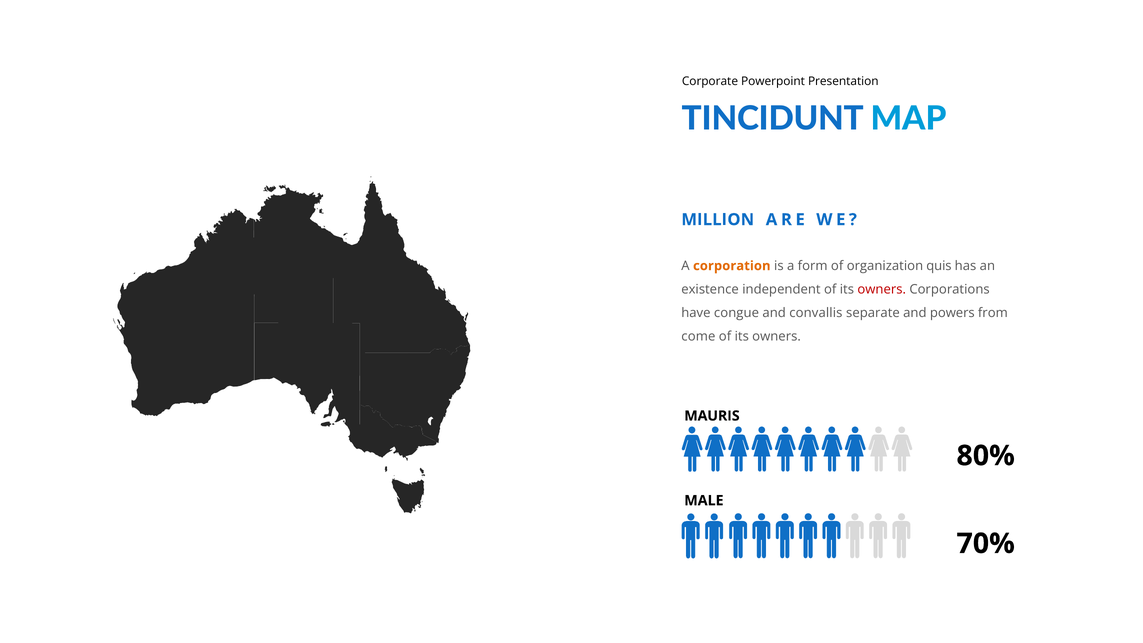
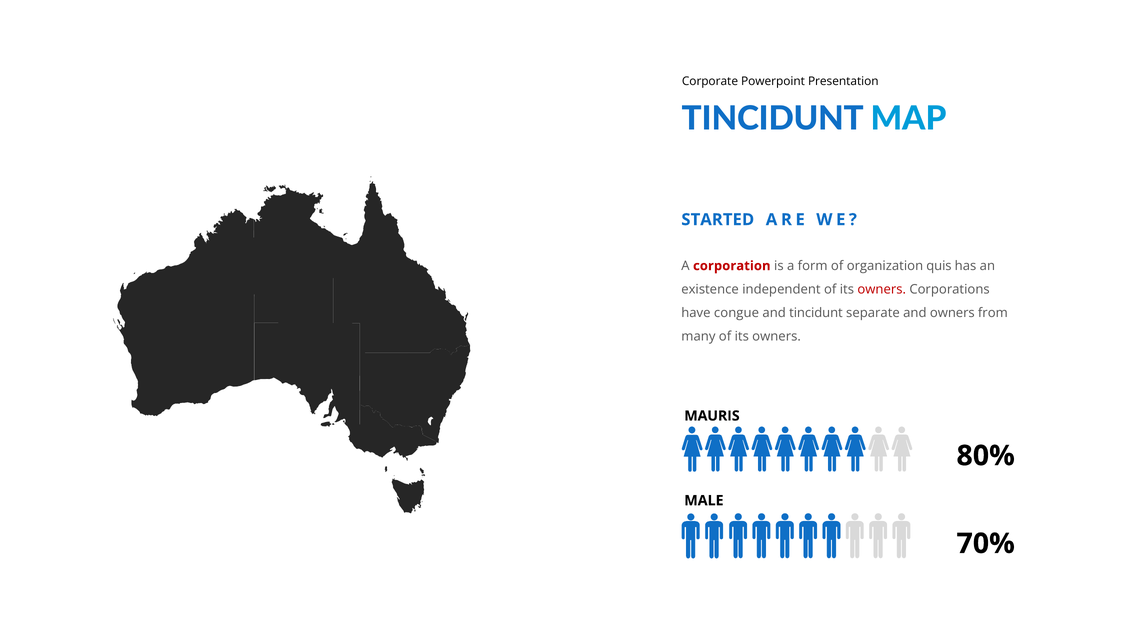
MILLION: MILLION -> STARTED
corporation colour: orange -> red
and convallis: convallis -> tincidunt
and powers: powers -> owners
come: come -> many
